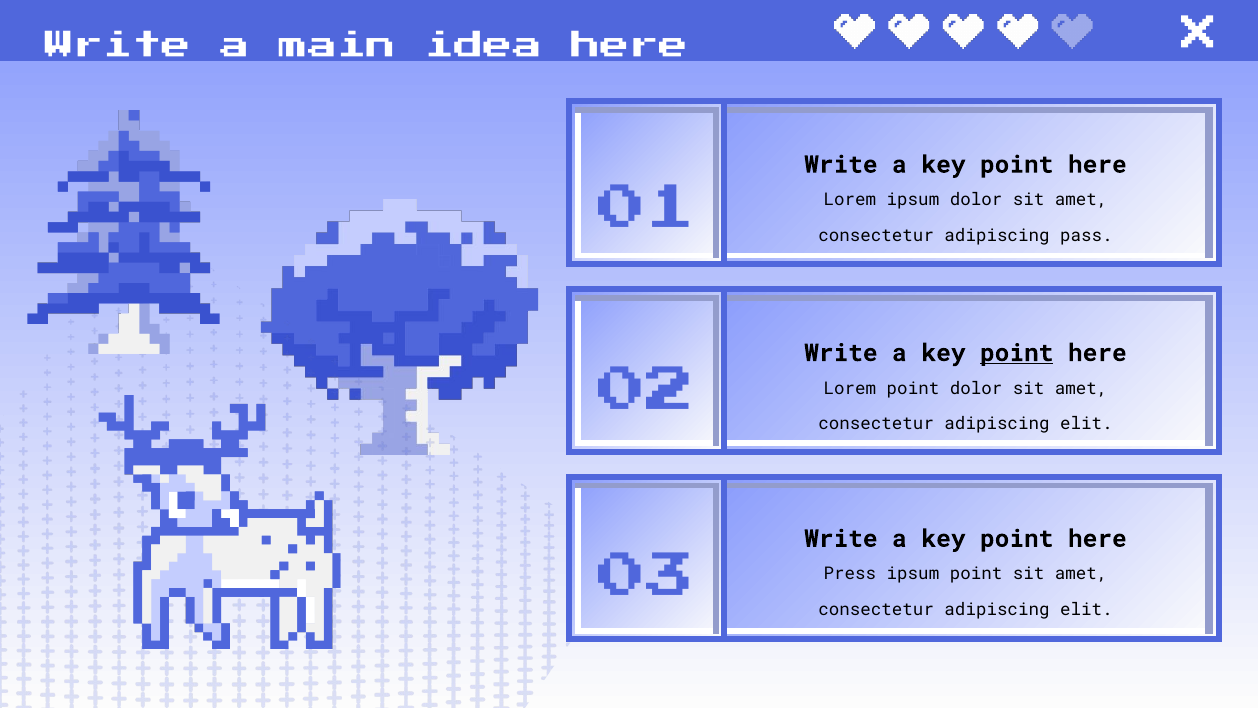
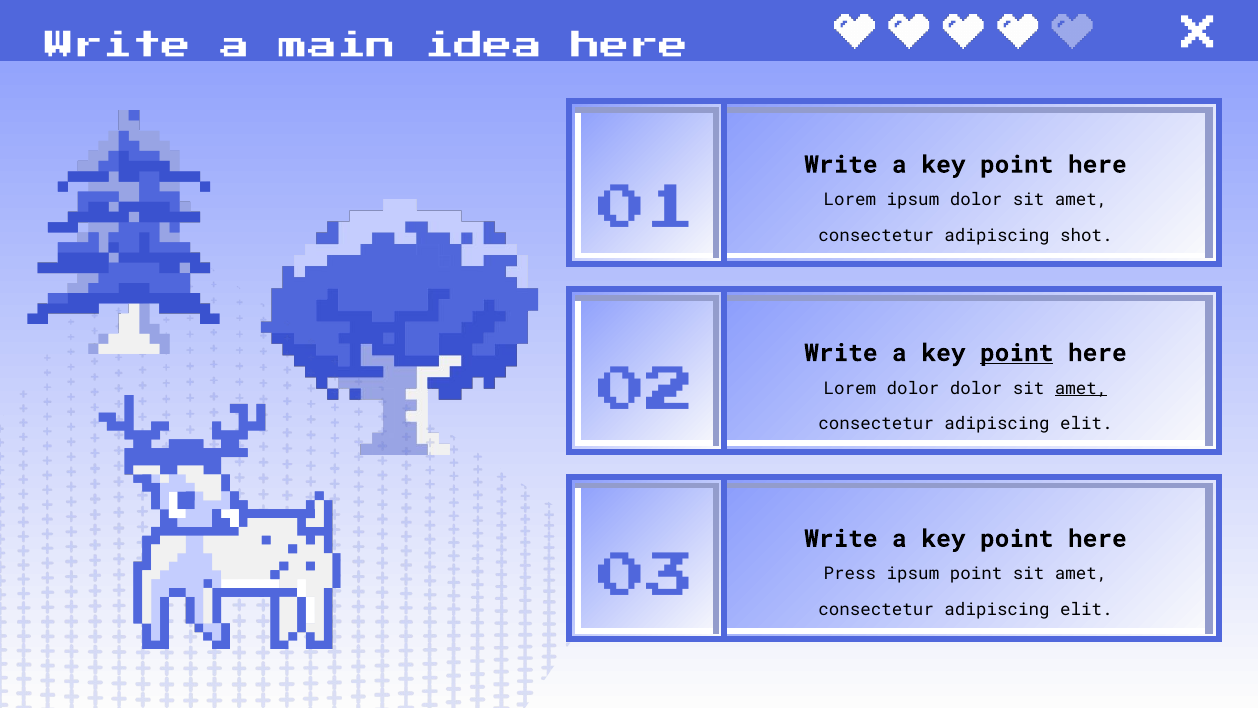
pass: pass -> shot
Lorem point: point -> dolor
amet at (1081, 388) underline: none -> present
